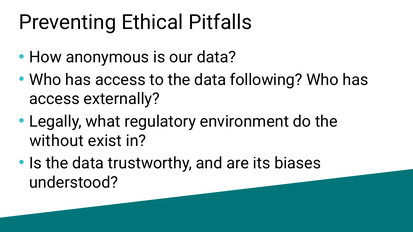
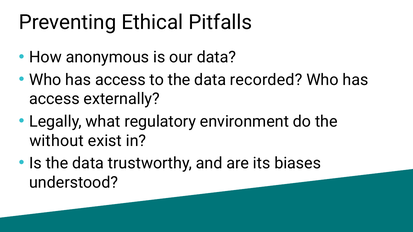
following: following -> recorded
